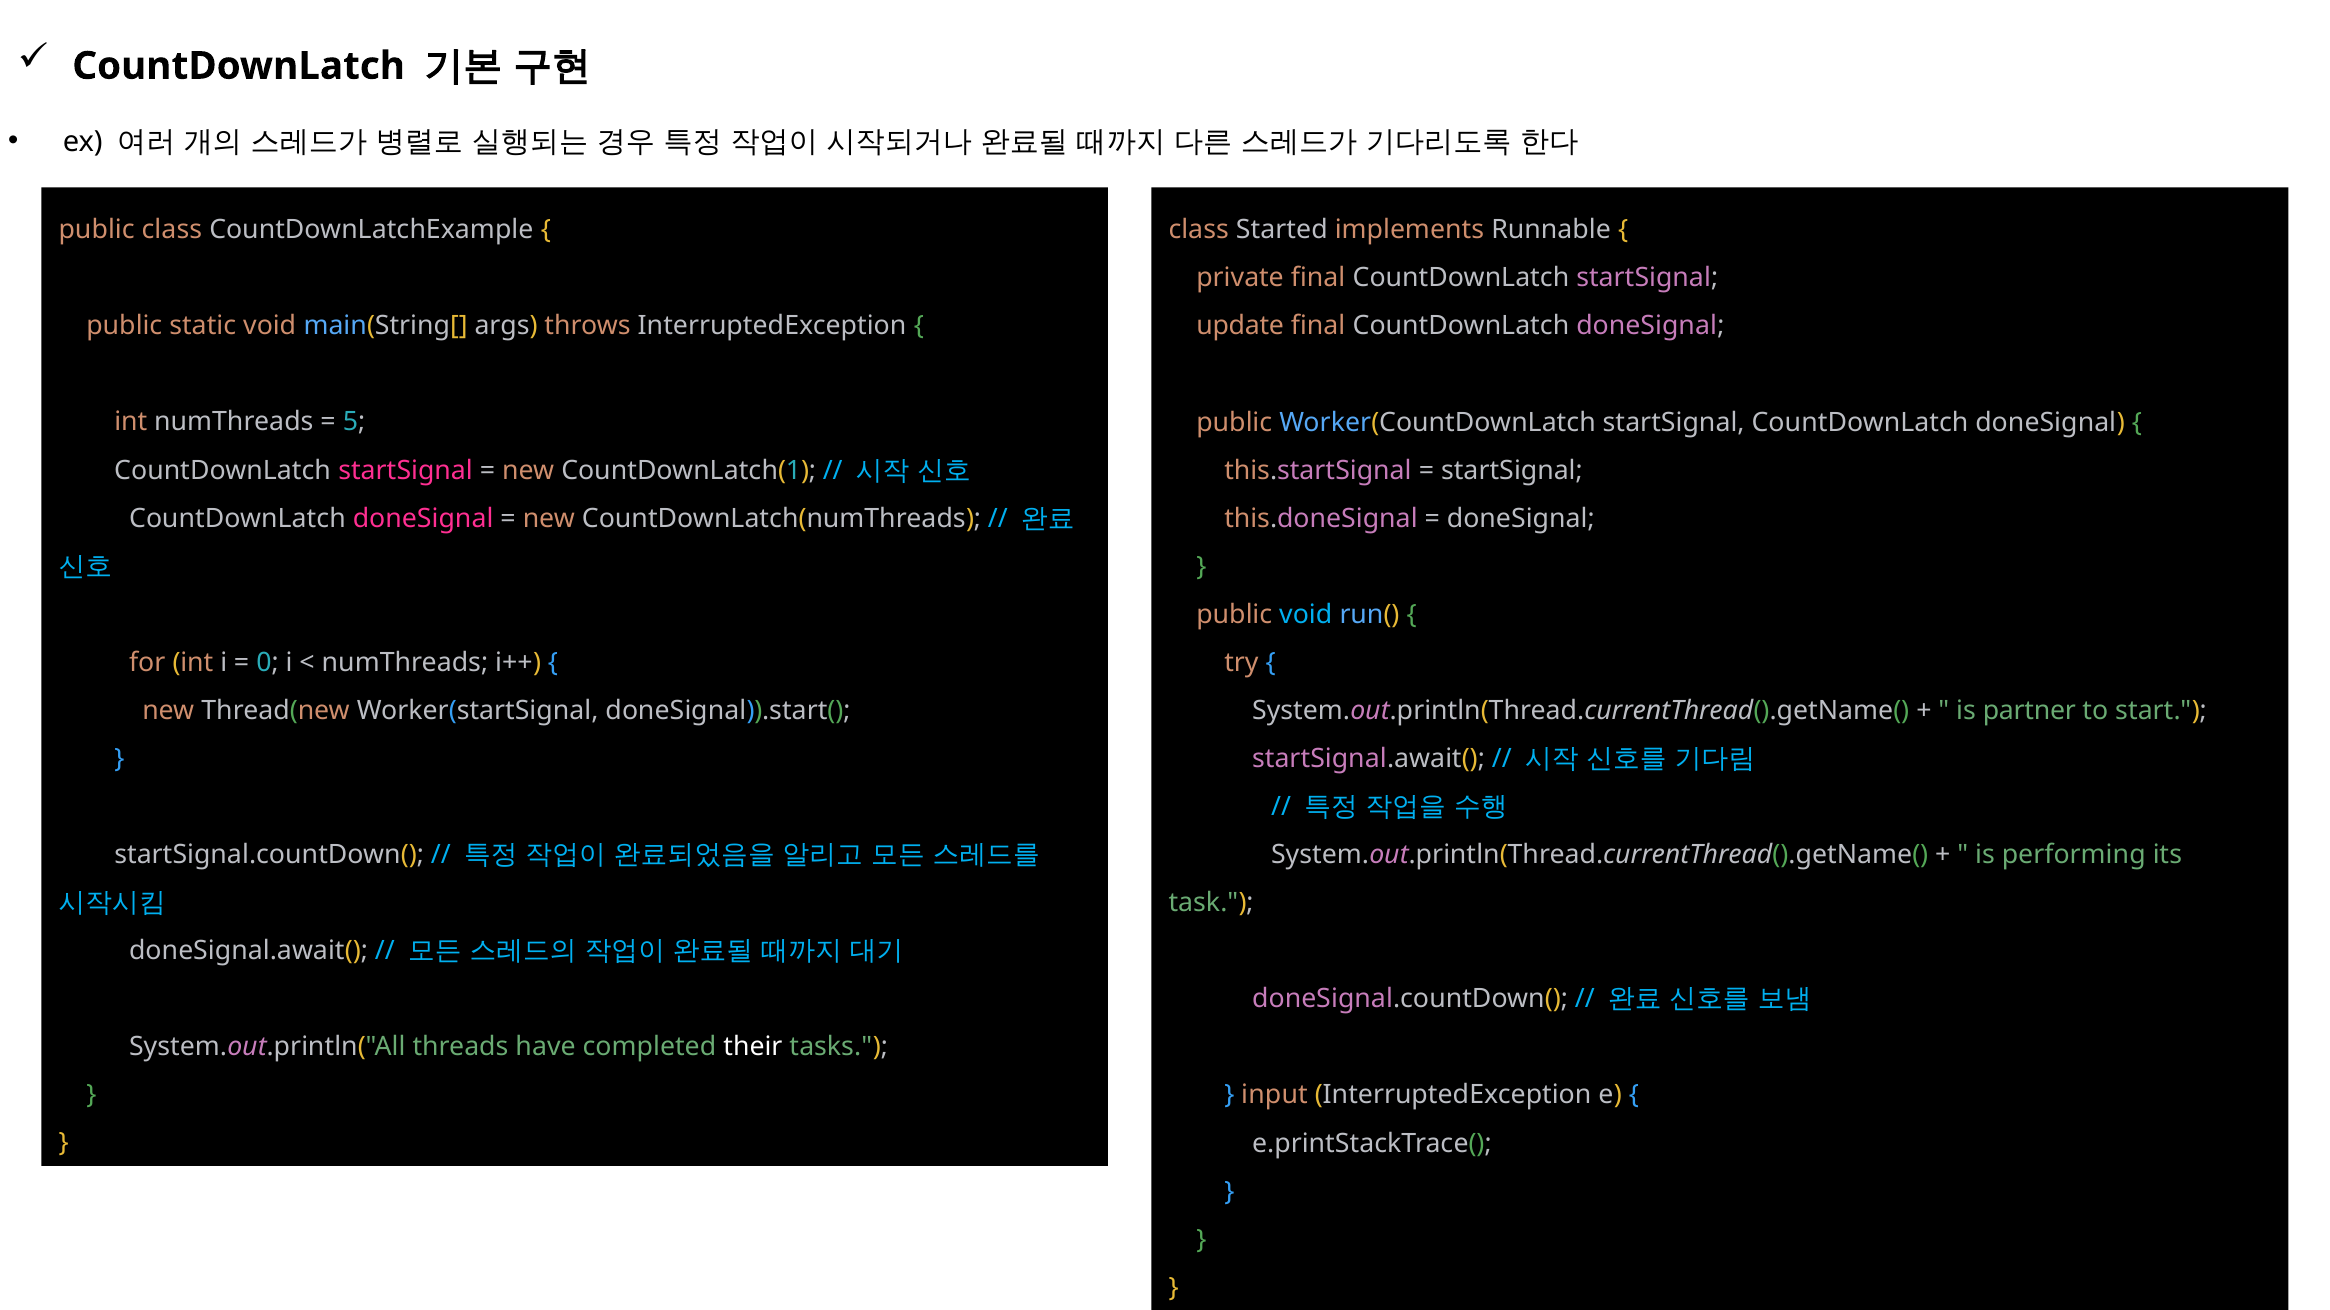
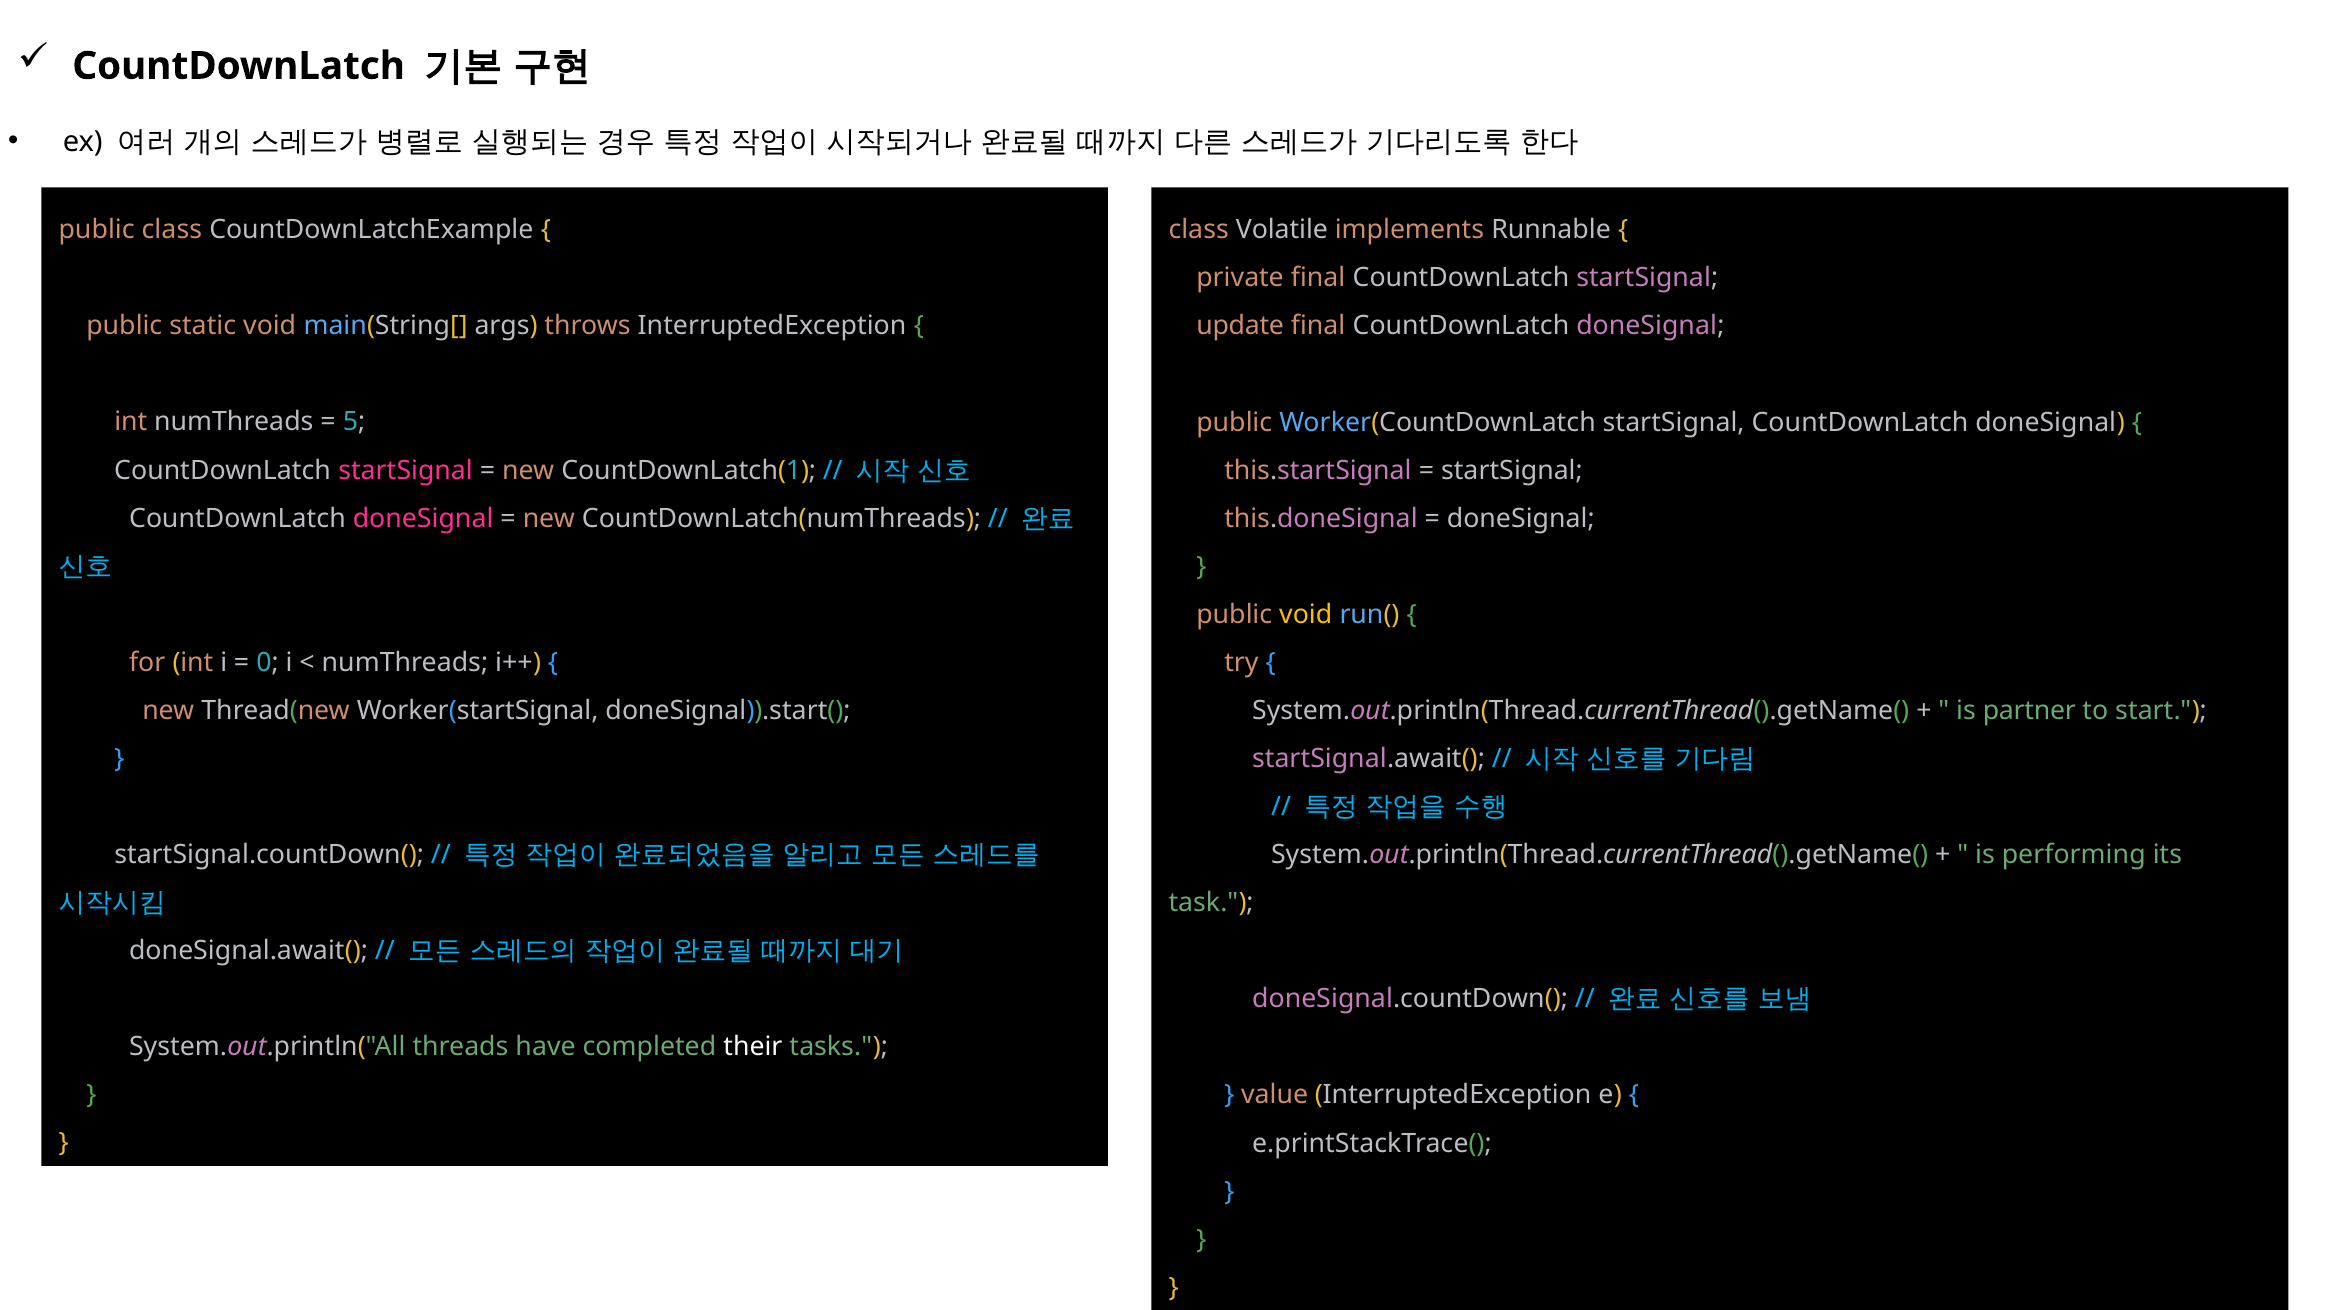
Started: Started -> Volatile
void at (1306, 615) colour: light blue -> yellow
input: input -> value
